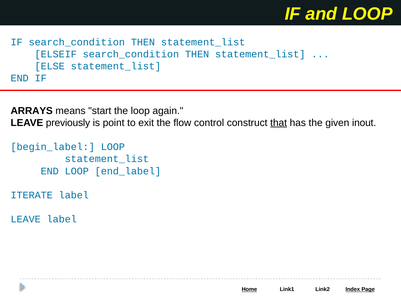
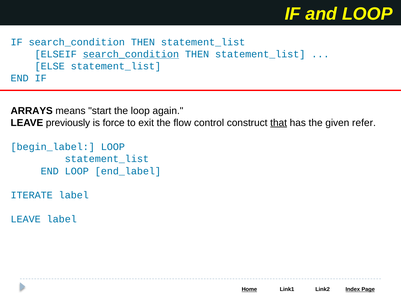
search_condition at (131, 54) underline: none -> present
point: point -> force
inout: inout -> refer
